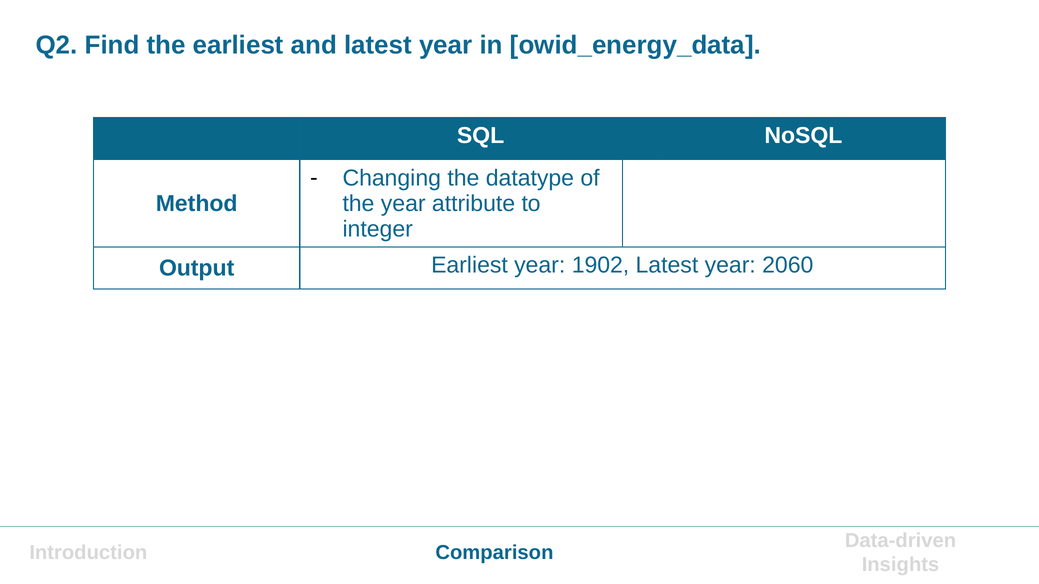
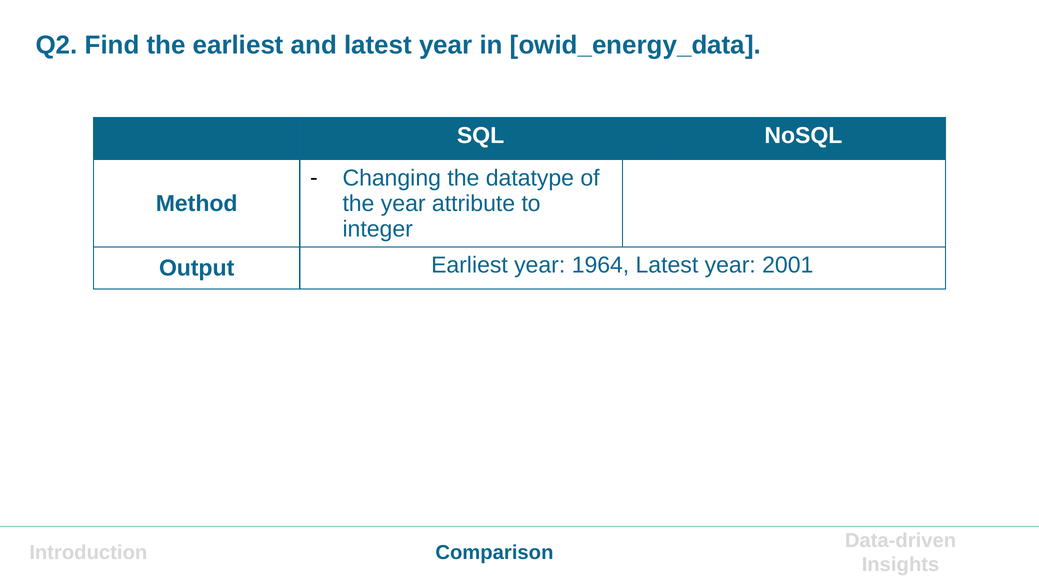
1902: 1902 -> 1964
2060: 2060 -> 2001
